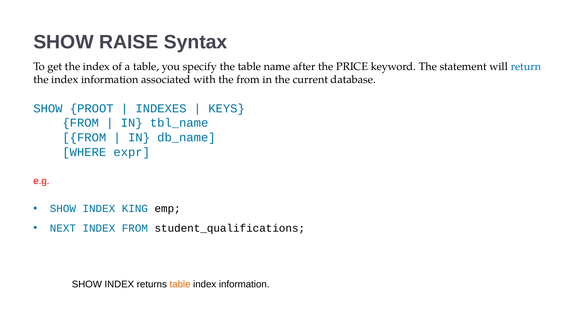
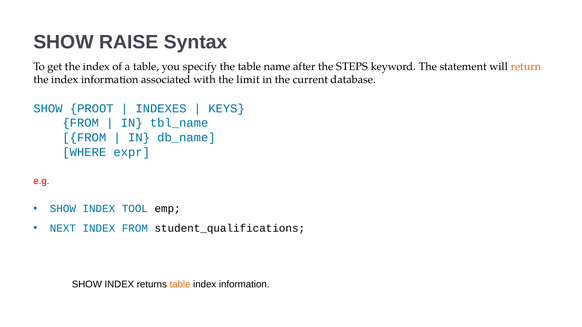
PRICE: PRICE -> STEPS
return colour: blue -> orange
the from: from -> limit
KING: KING -> TOOL
